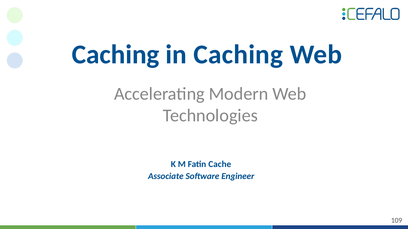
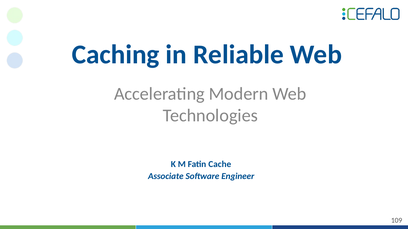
in Caching: Caching -> Reliable
